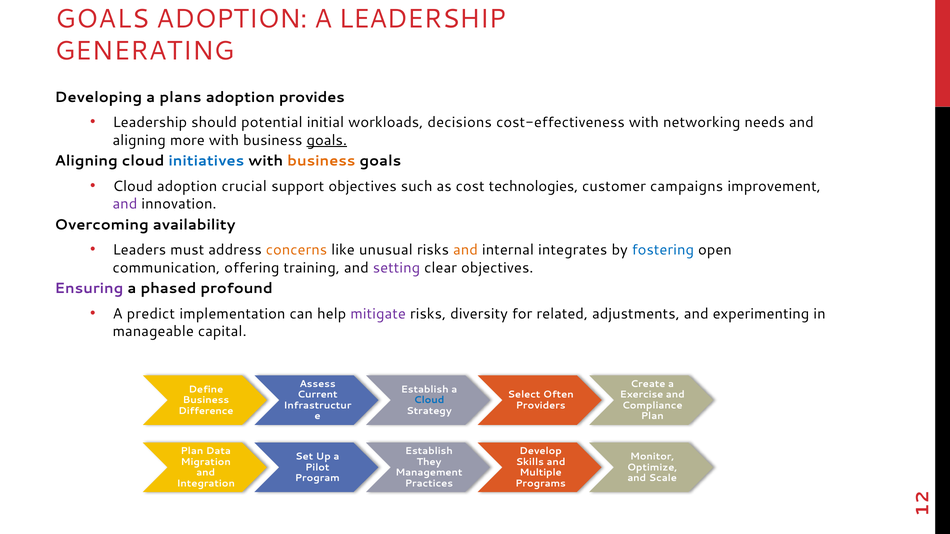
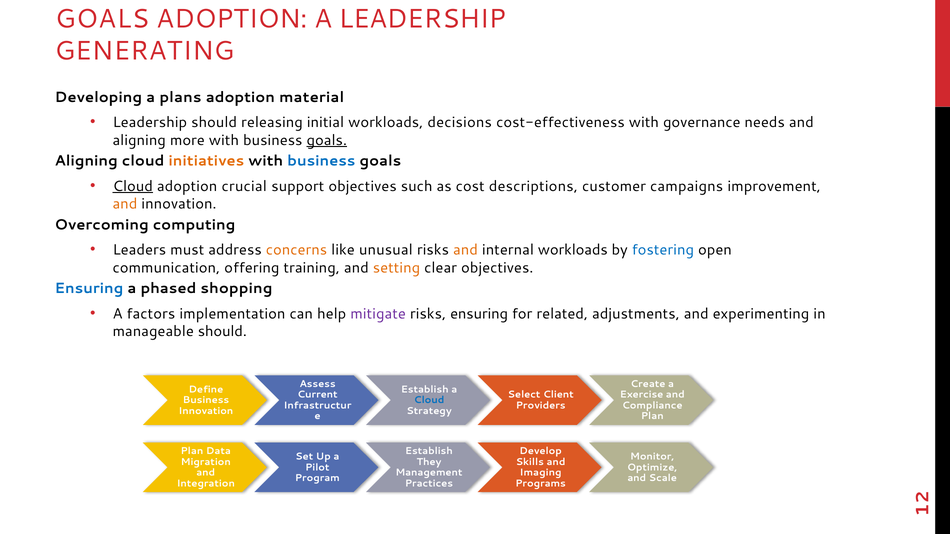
provides: provides -> material
potential: potential -> releasing
networking: networking -> governance
initiatives colour: blue -> orange
business at (321, 161) colour: orange -> blue
Cloud at (133, 186) underline: none -> present
technologies: technologies -> descriptions
and at (125, 204) colour: purple -> orange
availability: availability -> computing
internal integrates: integrates -> workloads
setting colour: purple -> orange
Ensuring at (89, 289) colour: purple -> blue
profound: profound -> shopping
predict: predict -> factors
risks diversity: diversity -> ensuring
manageable capital: capital -> should
Often: Often -> Client
Difference at (206, 411): Difference -> Innovation
Multiple: Multiple -> Imaging
